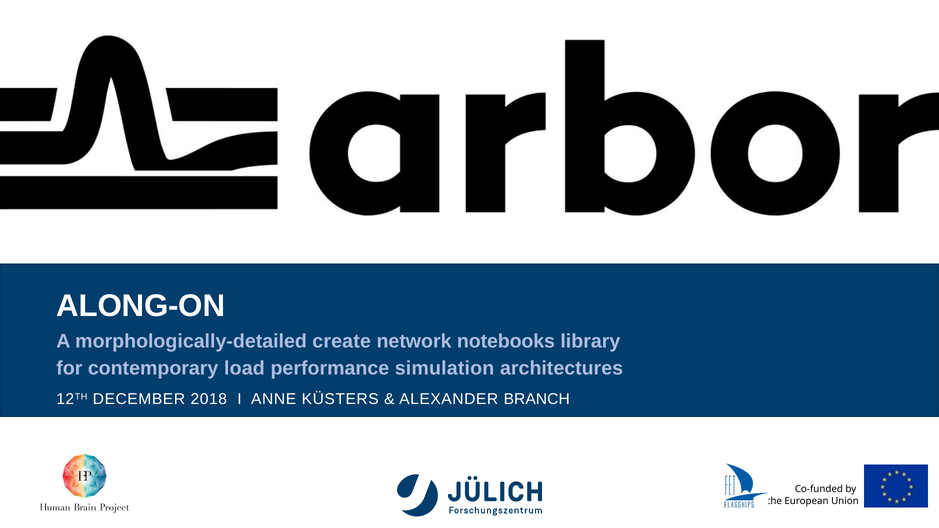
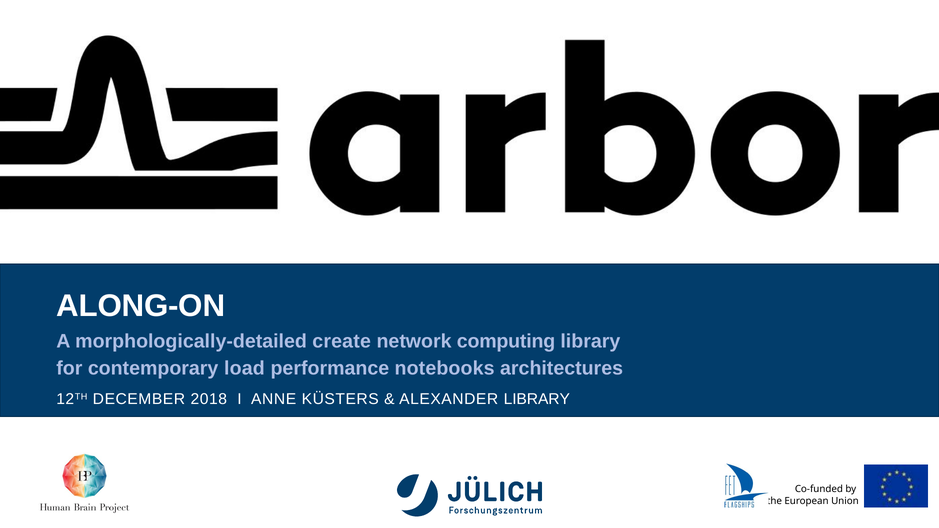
notebooks: notebooks -> computing
simulation: simulation -> notebooks
ALEXANDER BRANCH: BRANCH -> LIBRARY
